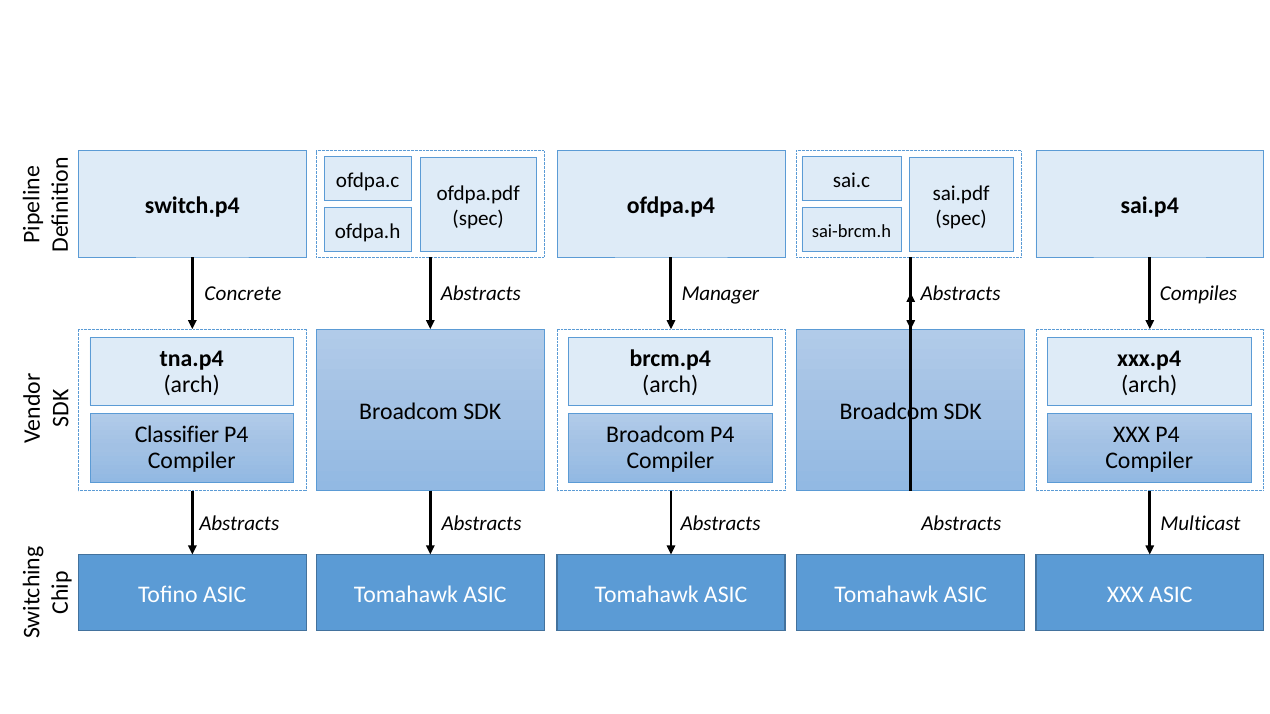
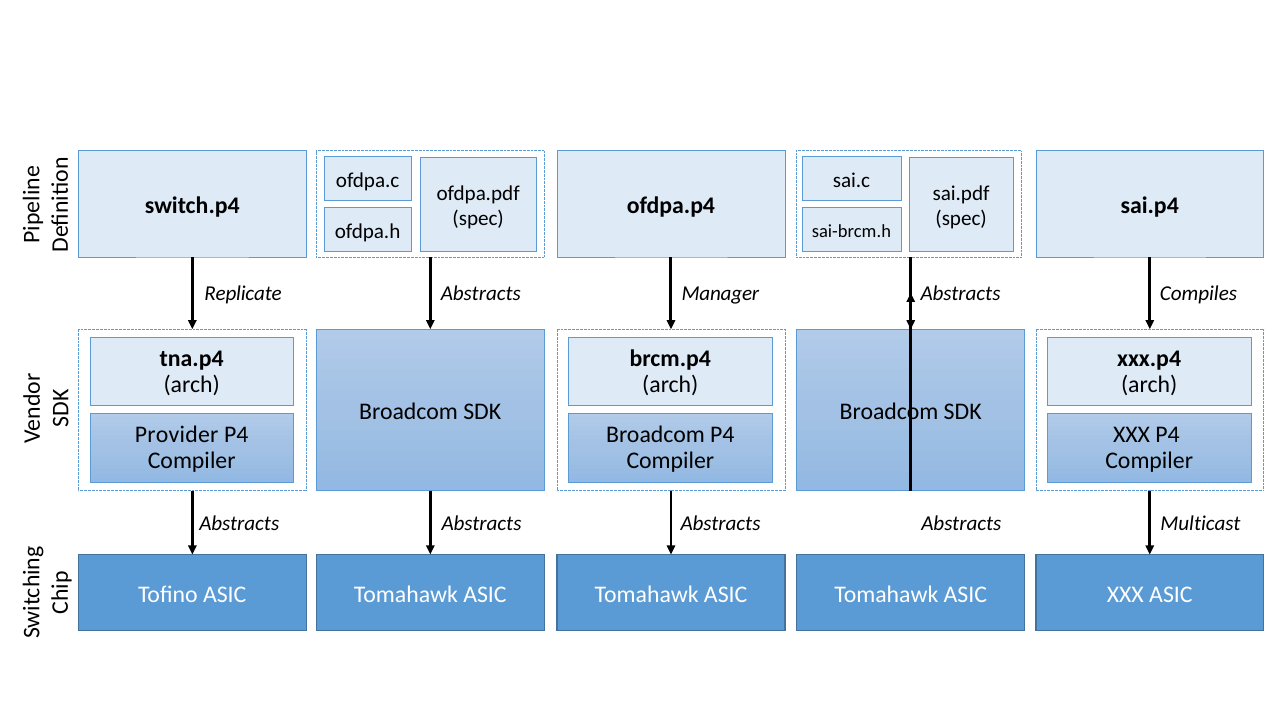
Concrete: Concrete -> Replicate
Classifier: Classifier -> Provider
